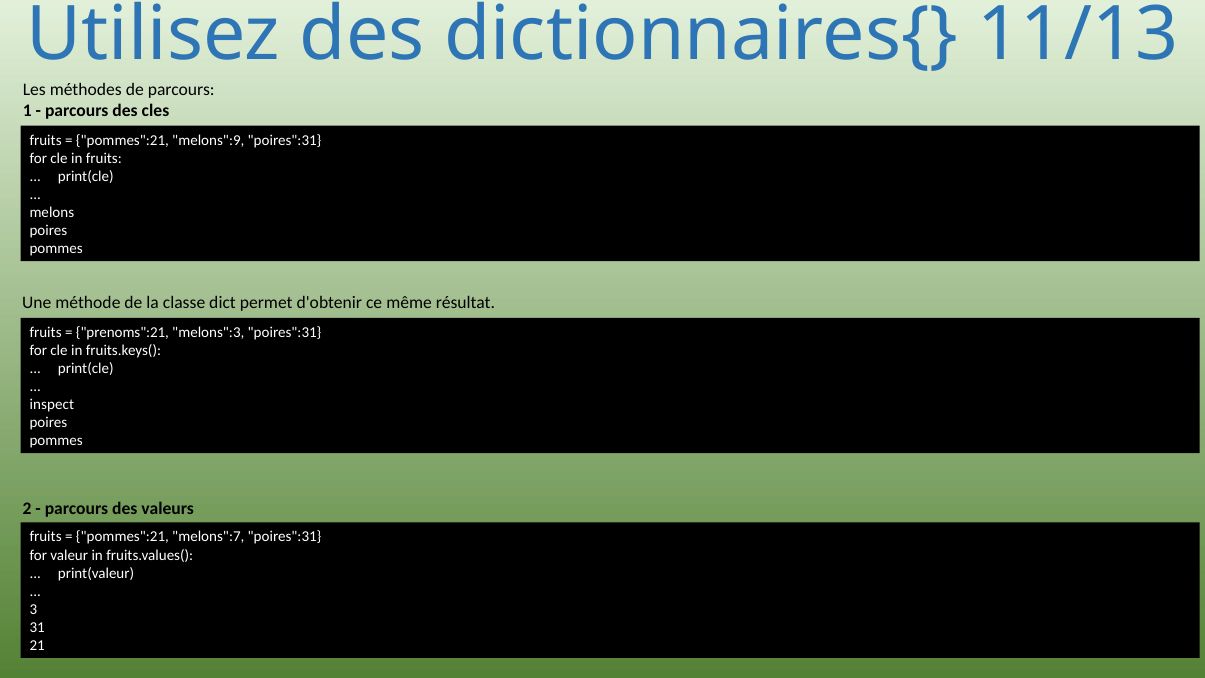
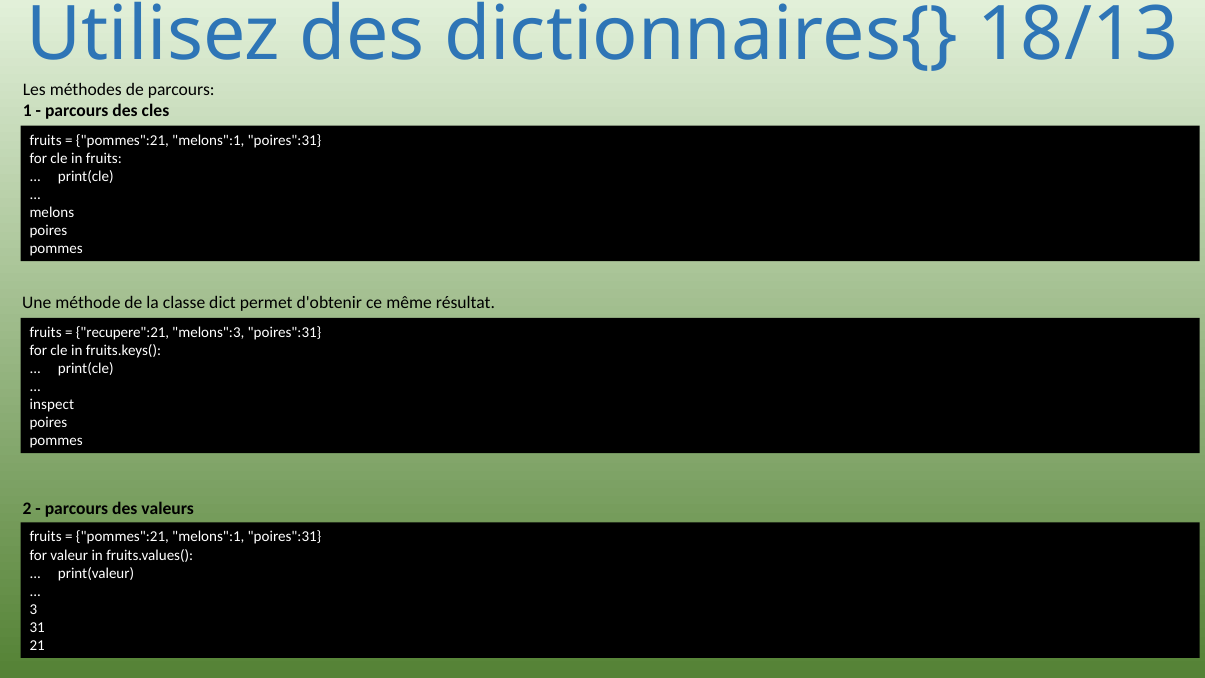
11/13: 11/13 -> 18/13
melons":9 at (208, 140): melons":9 -> melons":1
prenoms":21: prenoms":21 -> recupere":21
melons":7 at (208, 537): melons":7 -> melons":1
